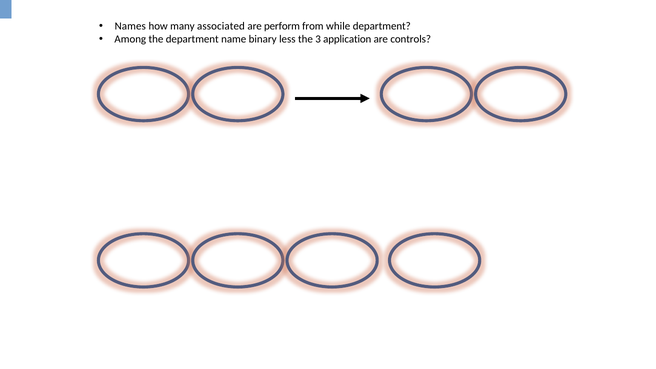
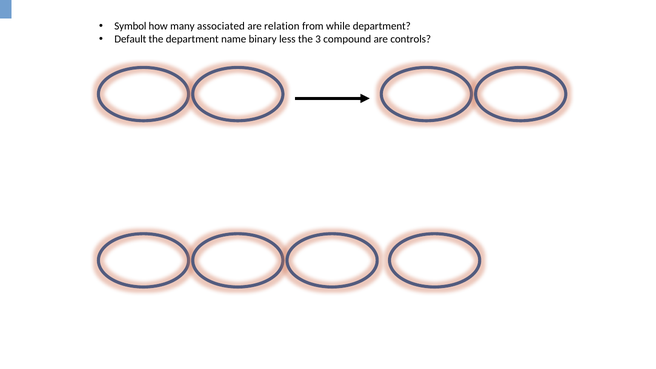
Names: Names -> Symbol
perform: perform -> relation
Among: Among -> Default
application: application -> compound
